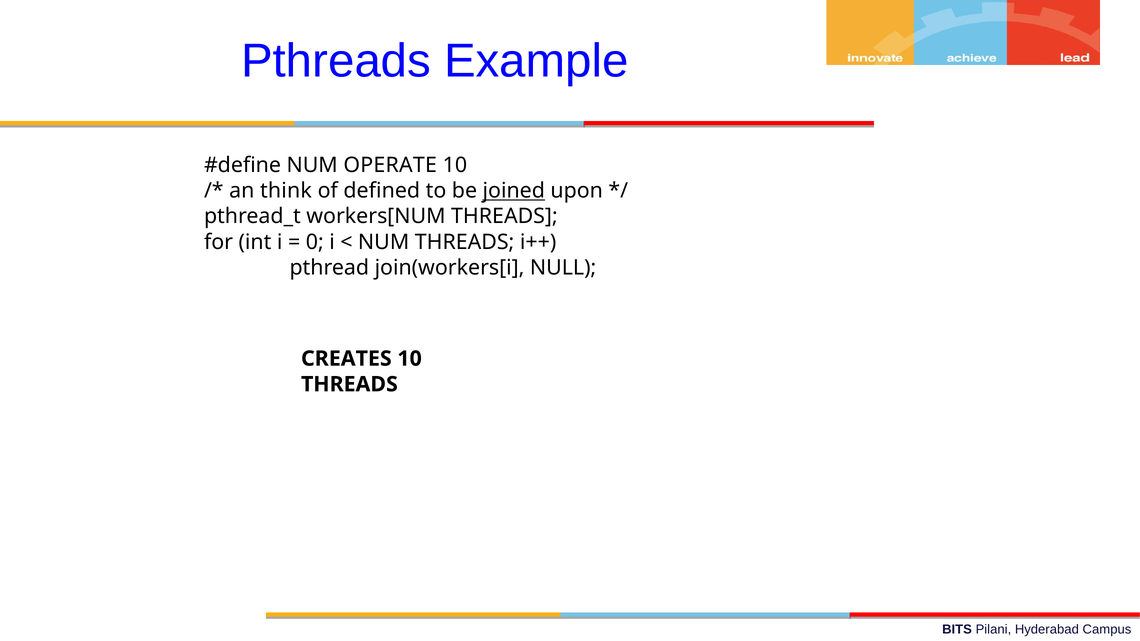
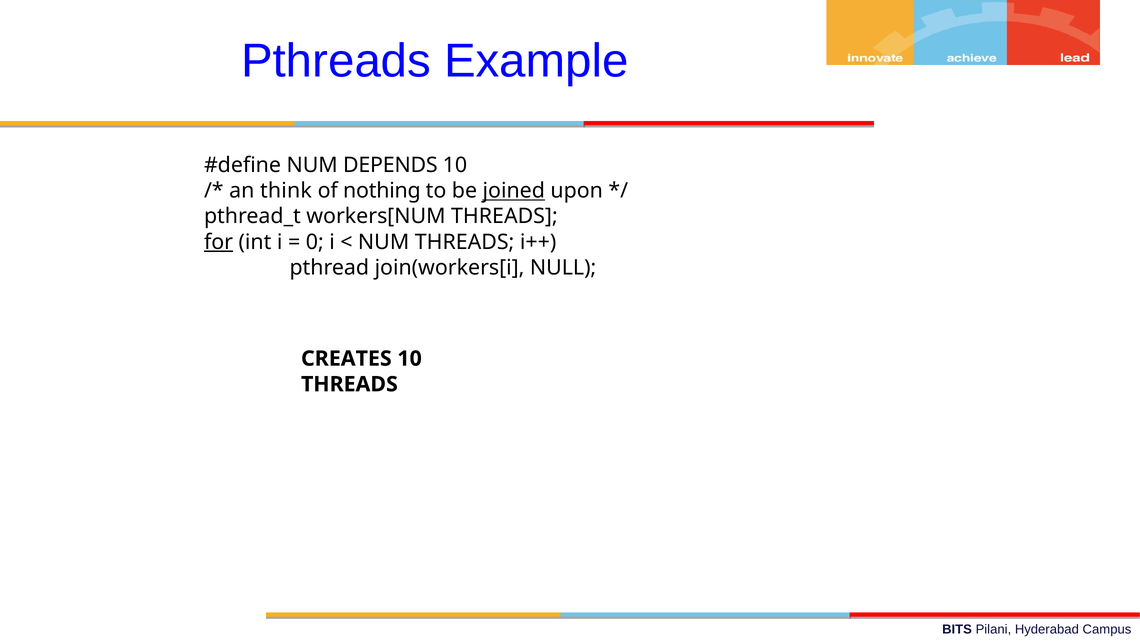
OPERATE: OPERATE -> DEPENDS
defined: defined -> nothing
for underline: none -> present
